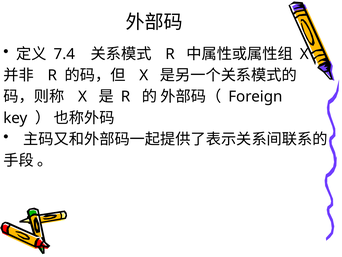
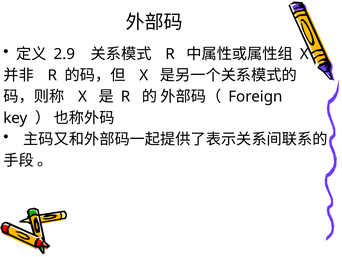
7.4: 7.4 -> 2.9
